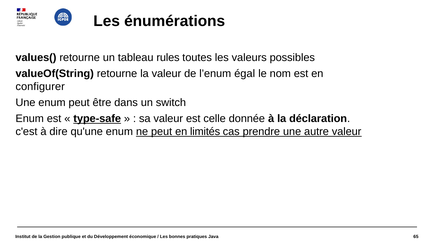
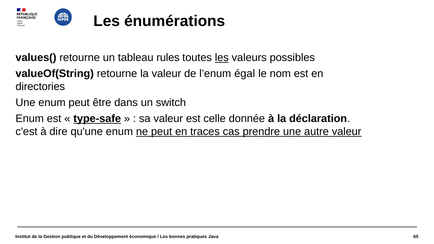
les at (222, 58) underline: none -> present
configurer: configurer -> directories
limités: limités -> traces
